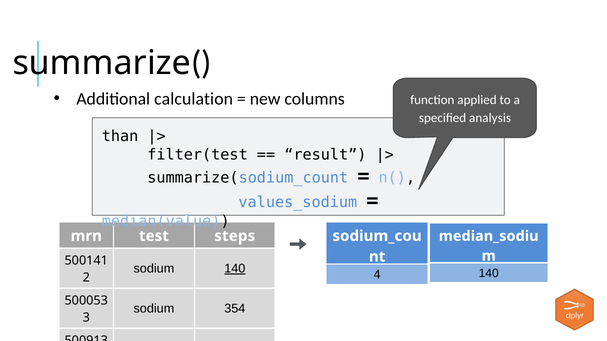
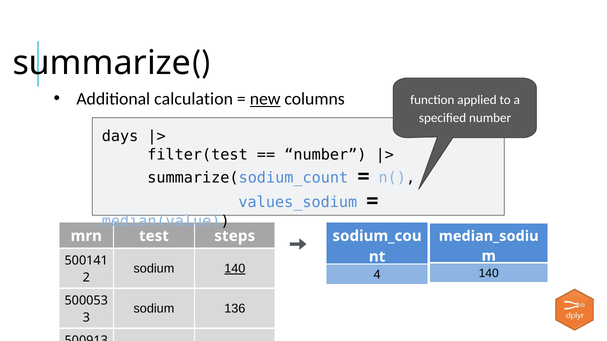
new underline: none -> present
specified analysis: analysis -> number
than: than -> days
result at (325, 155): result -> number
354: 354 -> 136
